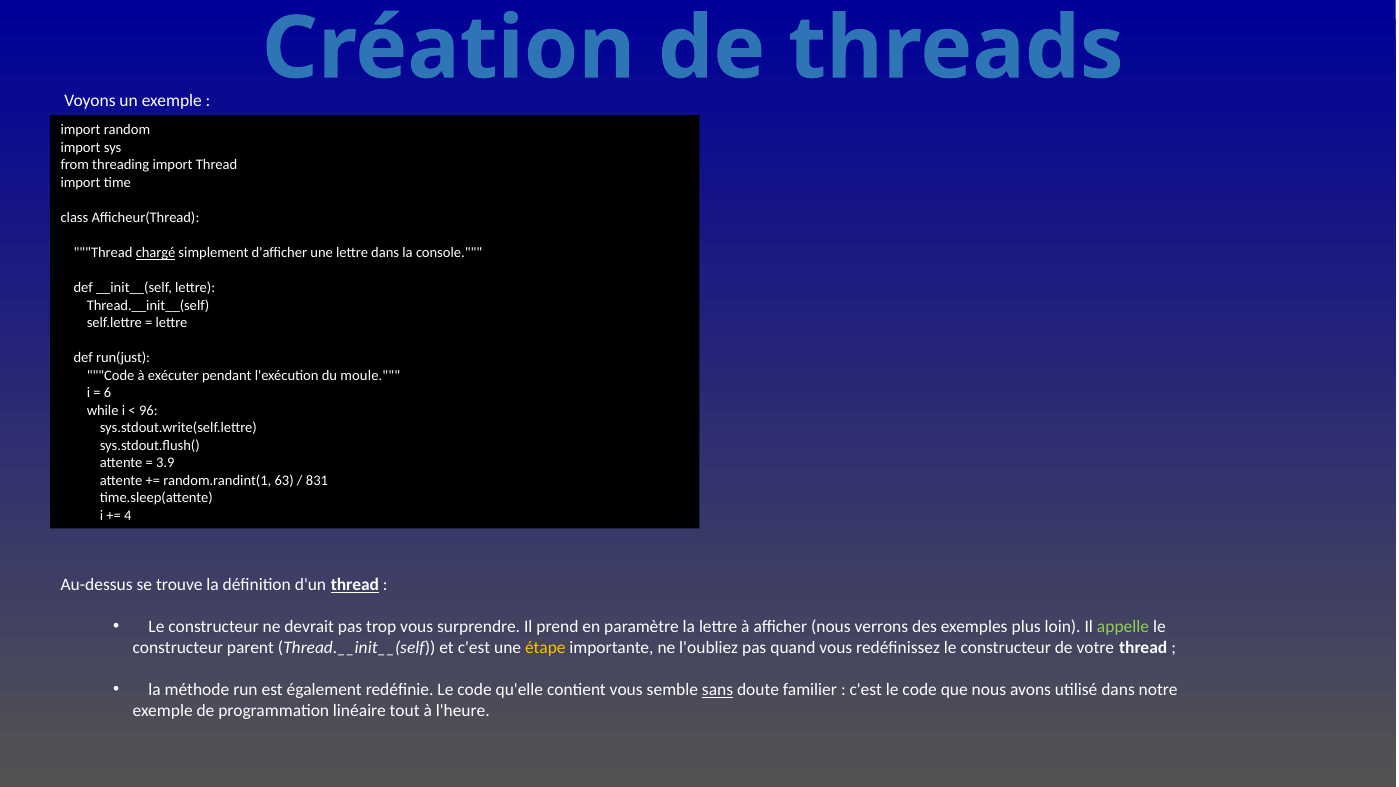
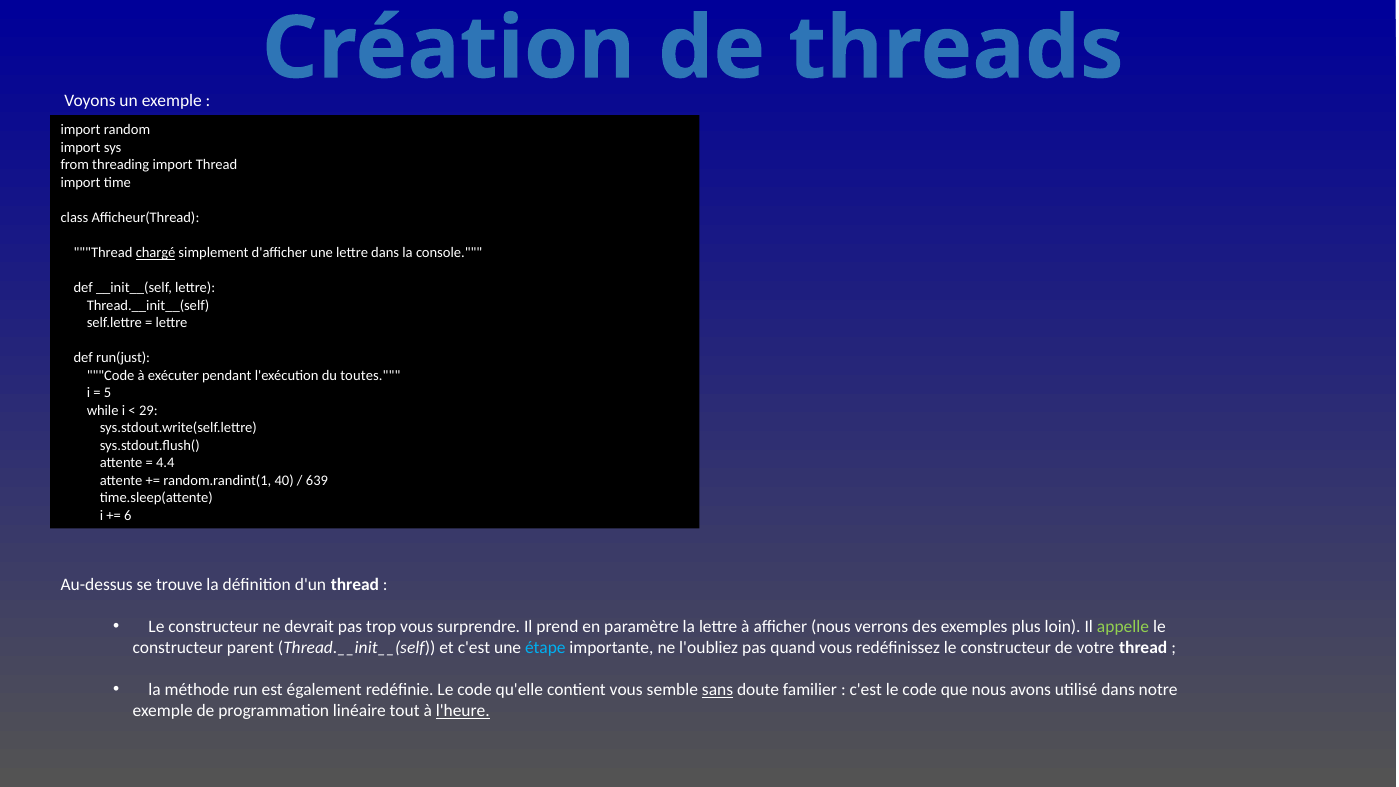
moule: moule -> toutes
6: 6 -> 5
96: 96 -> 29
3.9: 3.9 -> 4.4
63: 63 -> 40
831: 831 -> 639
4: 4 -> 6
thread at (355, 585) underline: present -> none
étape colour: yellow -> light blue
l'heure underline: none -> present
